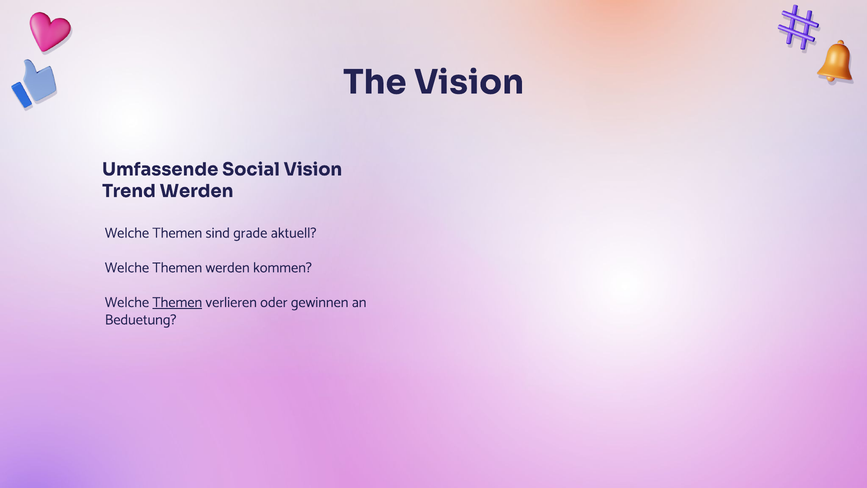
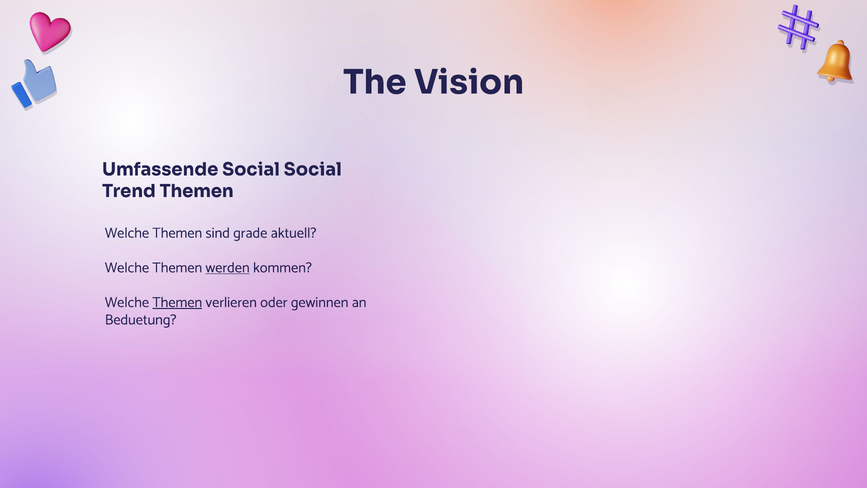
Social Vision: Vision -> Social
Trend Werden: Werden -> Themen
werden at (228, 267) underline: none -> present
